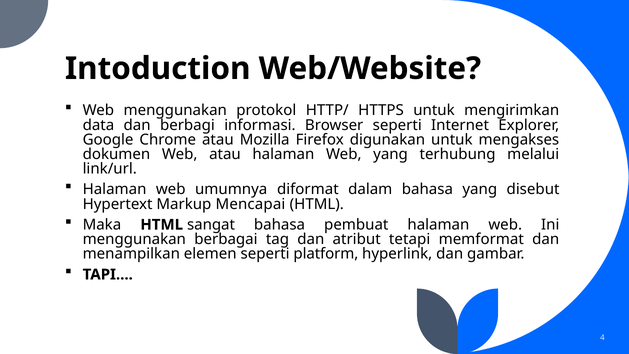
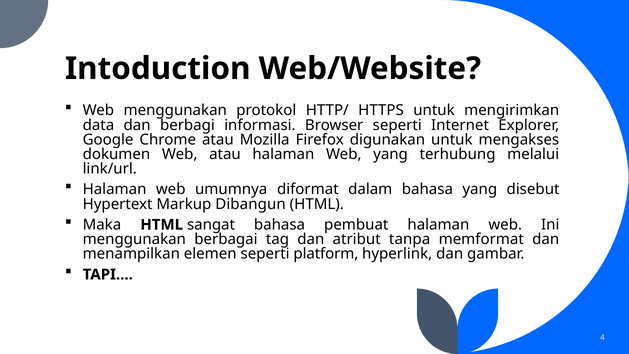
Mencapai: Mencapai -> Dibangun
tetapi: tetapi -> tanpa
